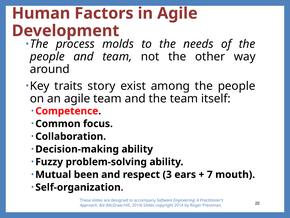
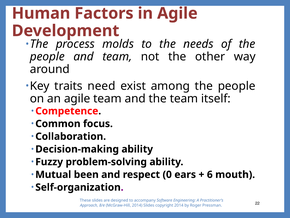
story: story -> need
3: 3 -> 0
7: 7 -> 6
